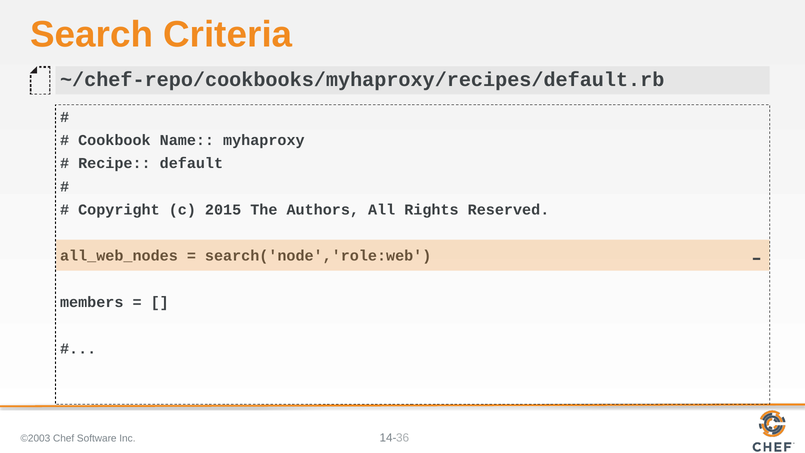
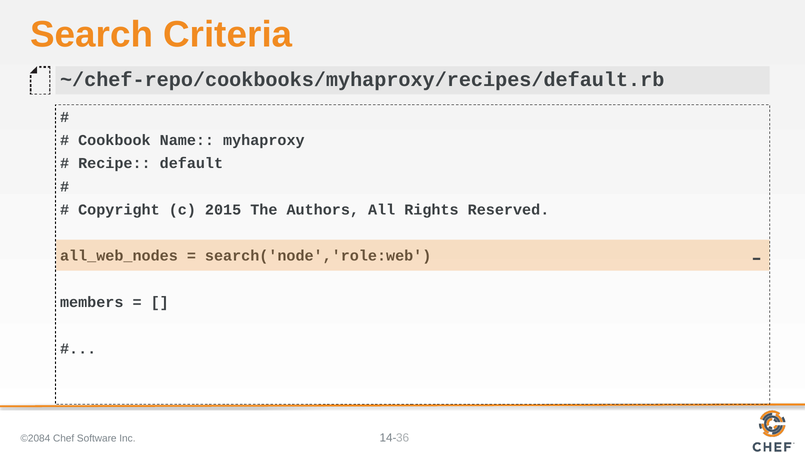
©2003: ©2003 -> ©2084
